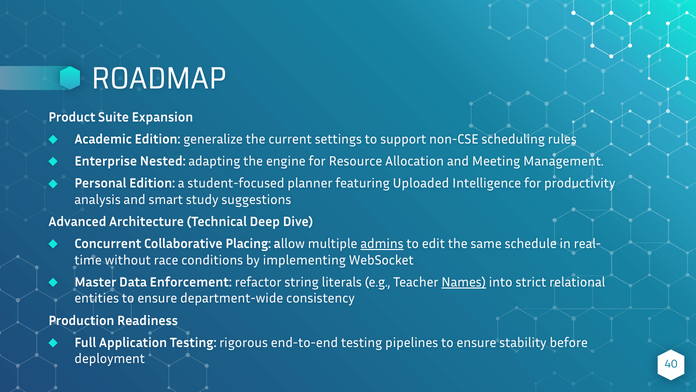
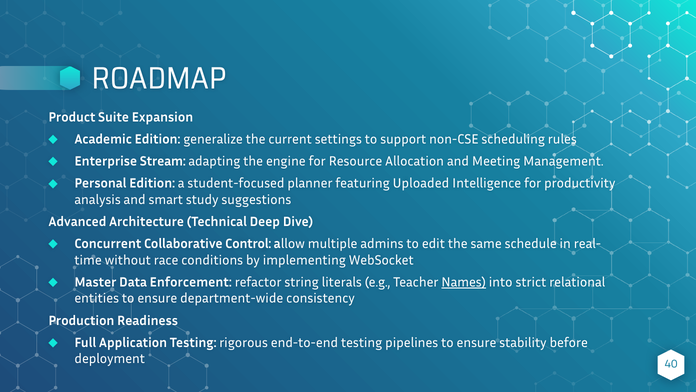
Nested: Nested -> Stream
Placing: Placing -> Control
admins underline: present -> none
